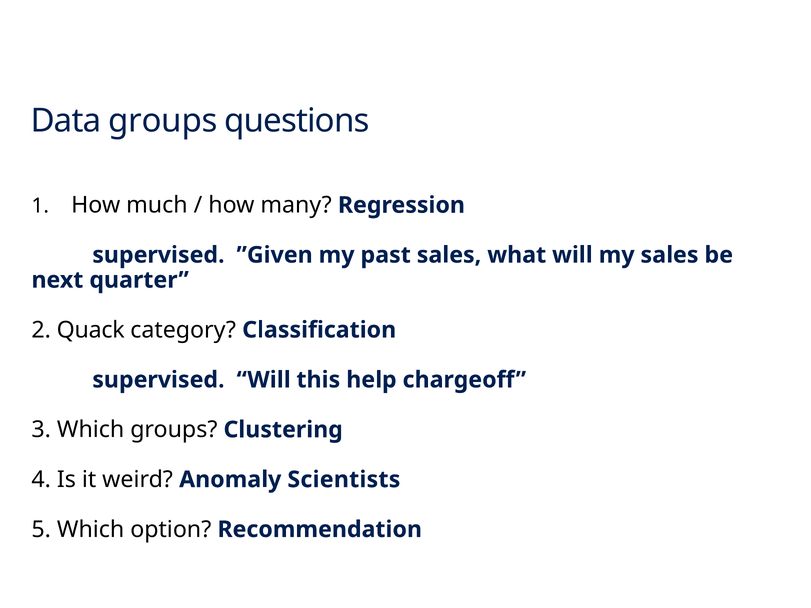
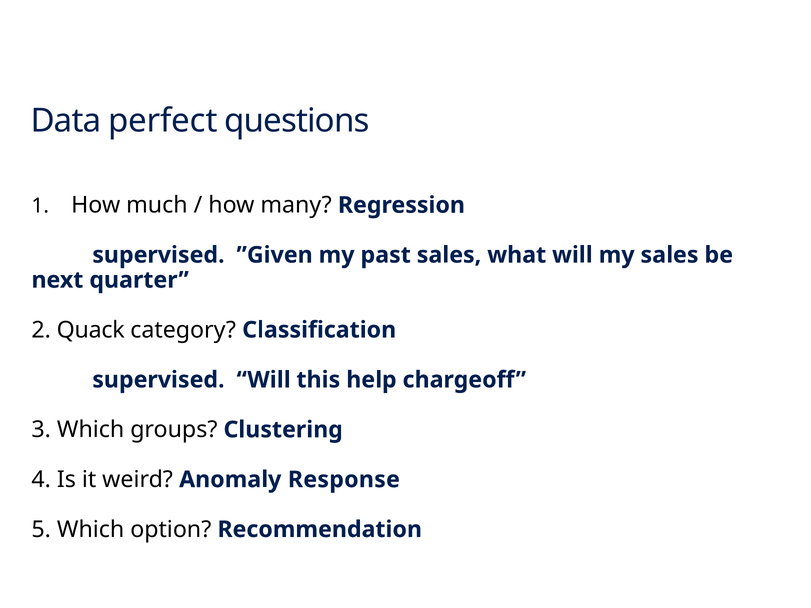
Data groups: groups -> perfect
Scientists: Scientists -> Response
